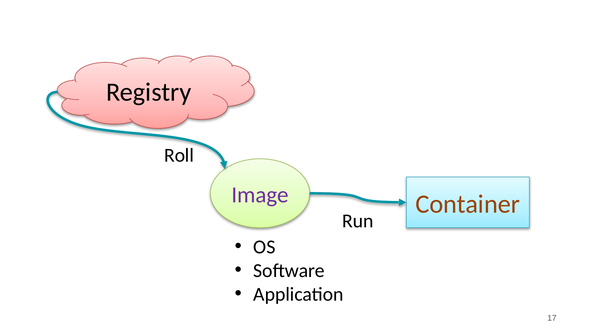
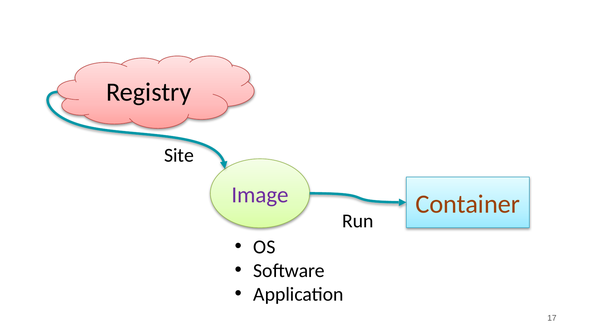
Roll: Roll -> Site
